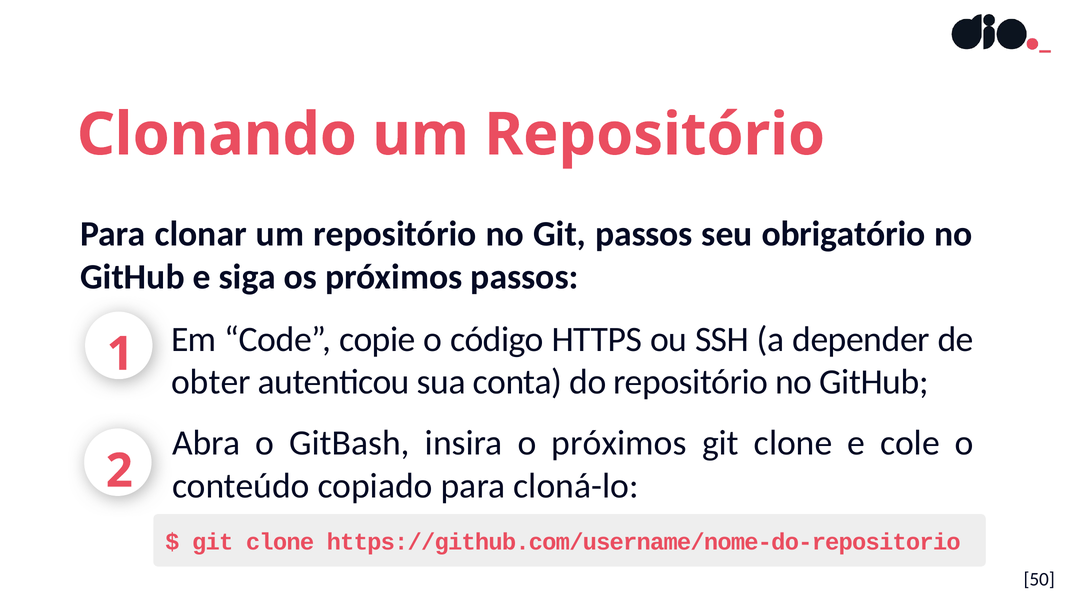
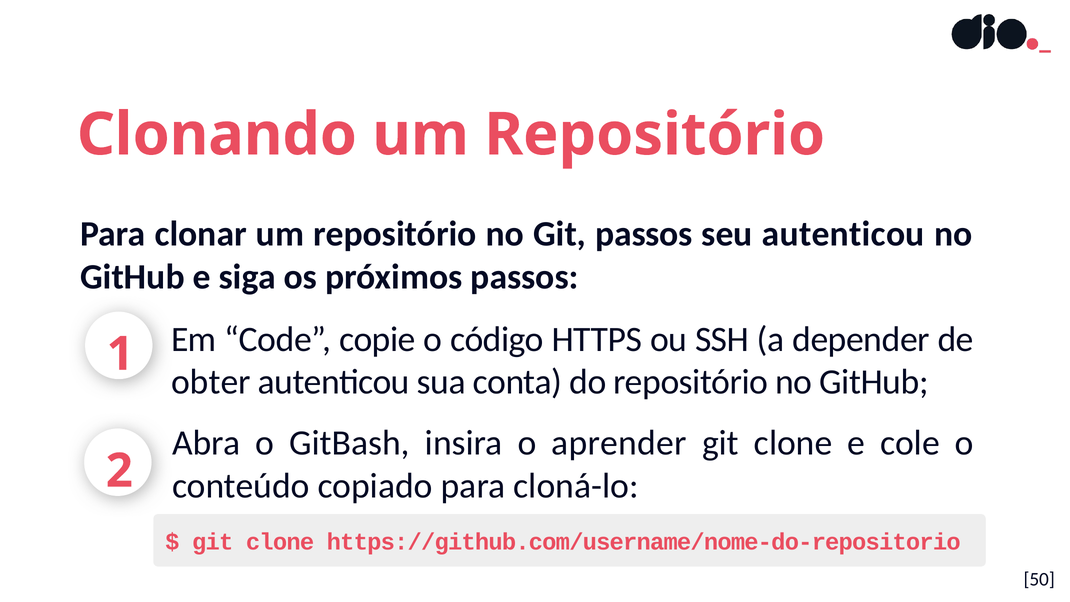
seu obrigatório: obrigatório -> autenticou
o próximos: próximos -> aprender
